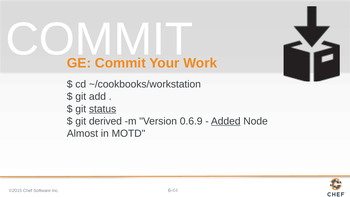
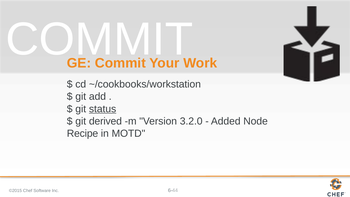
0.6.9: 0.6.9 -> 3.2.0
Added underline: present -> none
Almost: Almost -> Recipe
